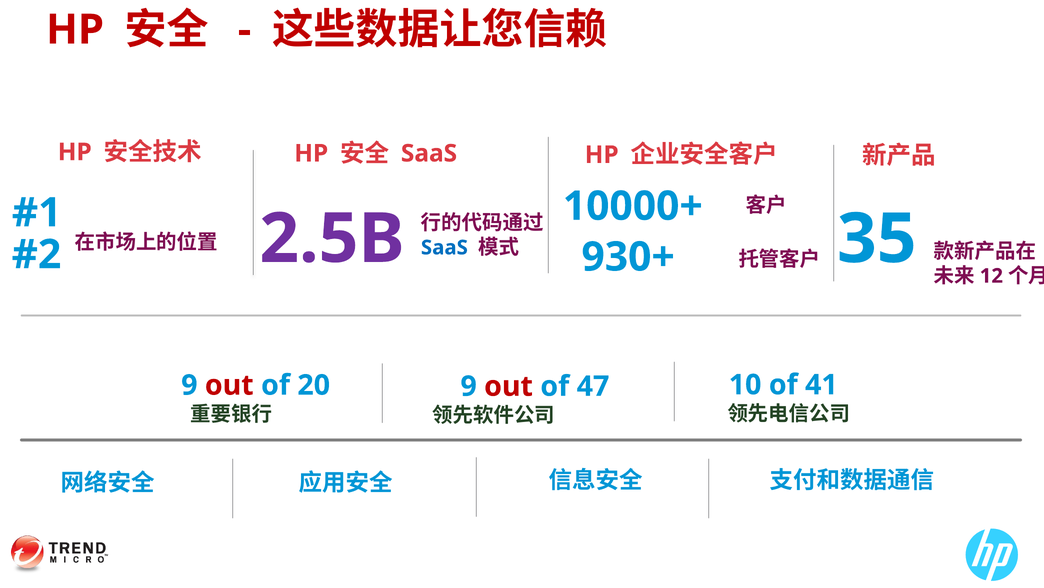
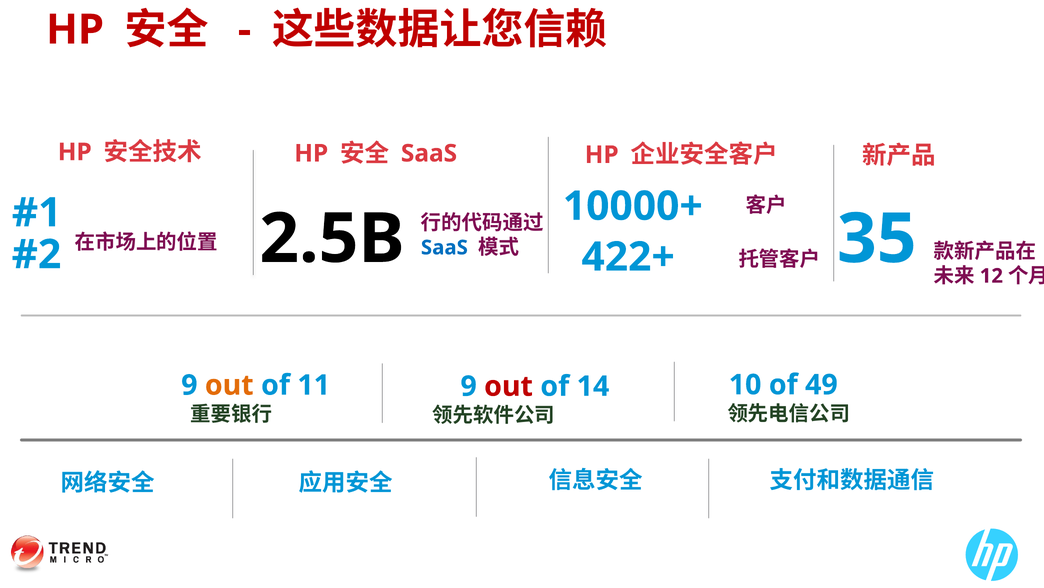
2.5B colour: purple -> black
930+: 930+ -> 422+
41: 41 -> 49
out at (229, 385) colour: red -> orange
20: 20 -> 11
47: 47 -> 14
